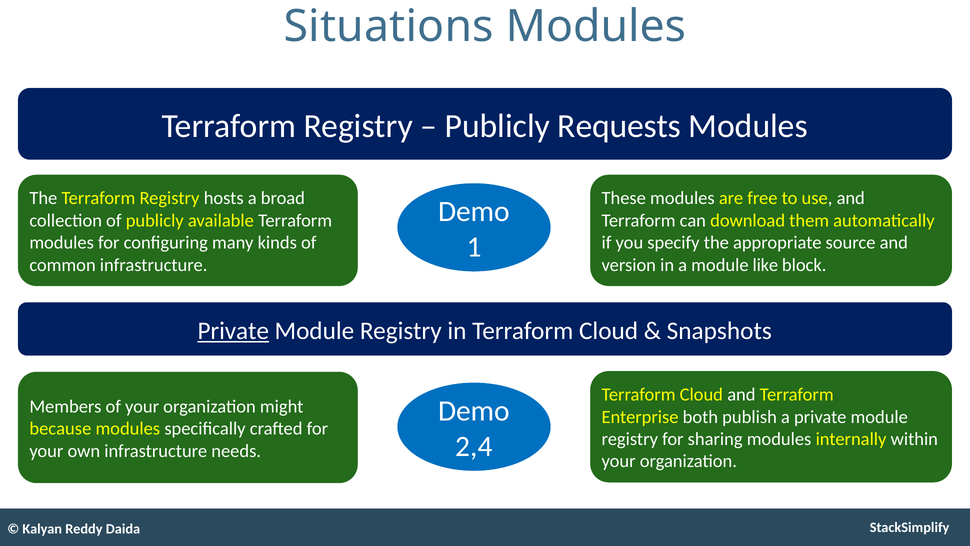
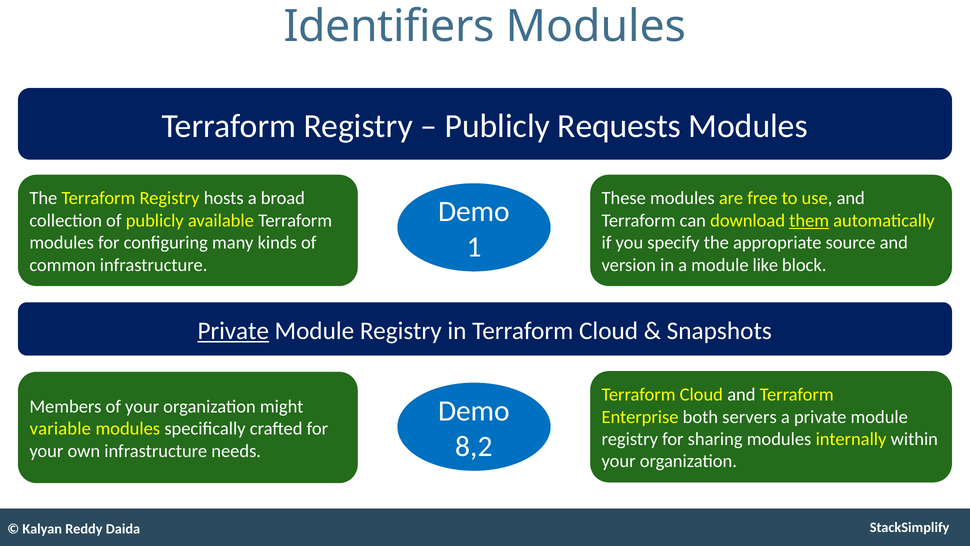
Situations: Situations -> Identifiers
them underline: none -> present
publish: publish -> servers
because: because -> variable
2,4: 2,4 -> 8,2
